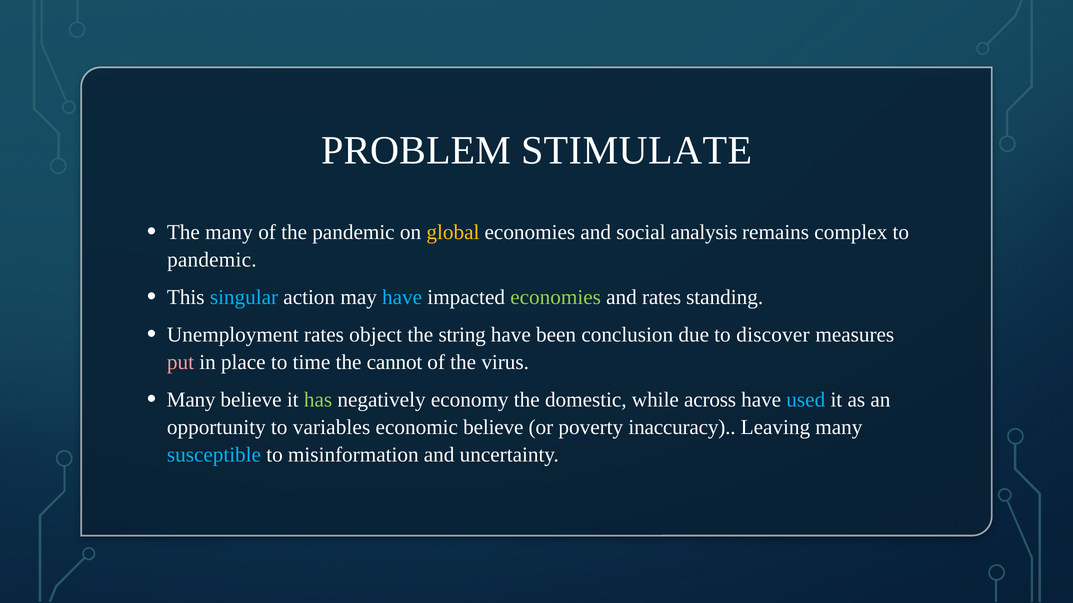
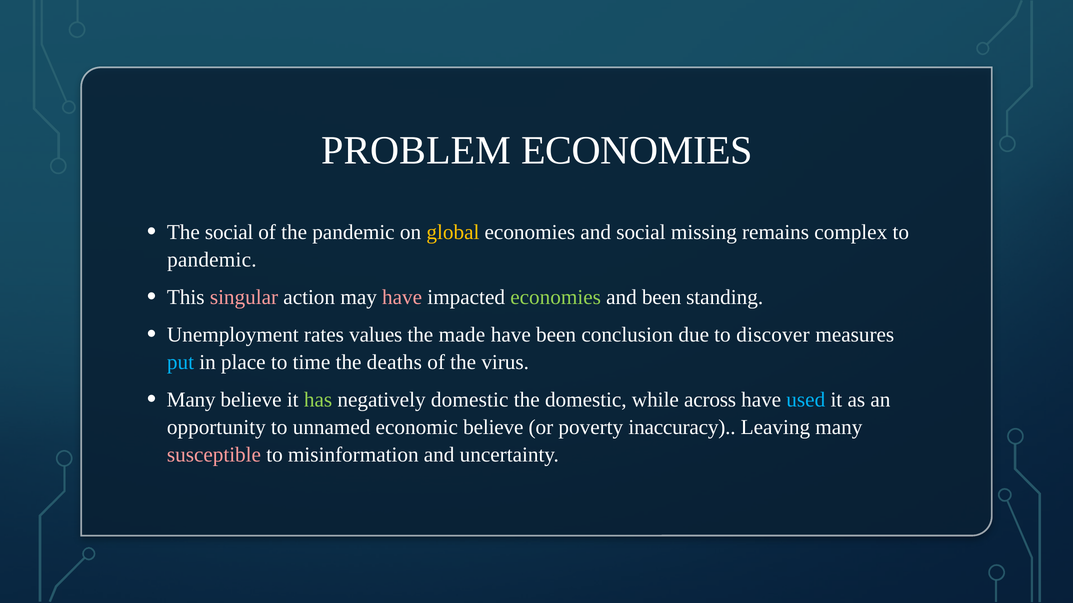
PROBLEM STIMULATE: STIMULATE -> ECONOMIES
The many: many -> social
analysis: analysis -> missing
singular colour: light blue -> pink
have at (402, 298) colour: light blue -> pink
and rates: rates -> been
object: object -> values
string: string -> made
put colour: pink -> light blue
cannot: cannot -> deaths
negatively economy: economy -> domestic
variables: variables -> unnamed
susceptible colour: light blue -> pink
